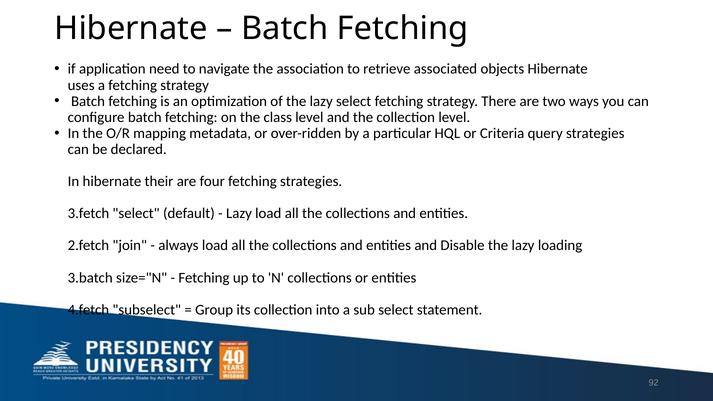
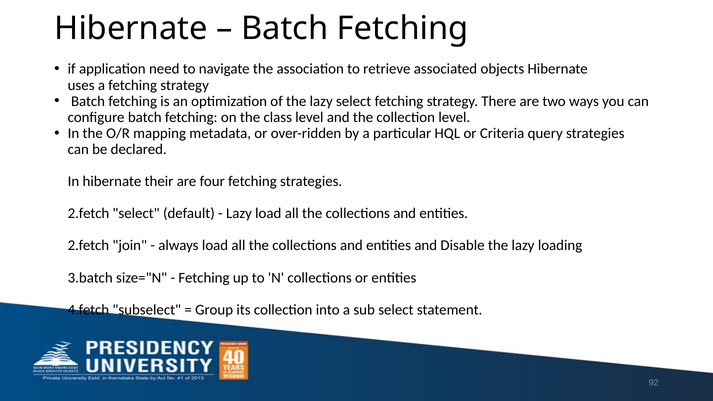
3.fetch at (88, 213): 3.fetch -> 2.fetch
